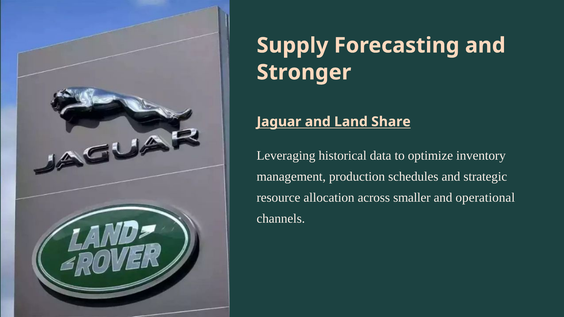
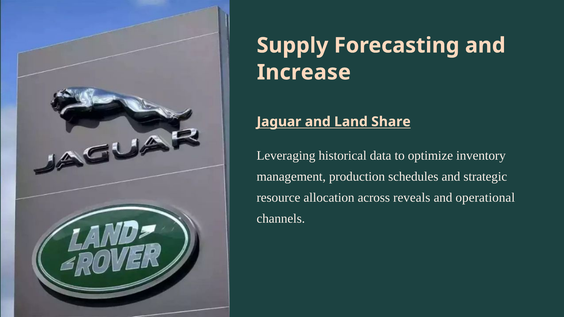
Stronger: Stronger -> Increase
smaller: smaller -> reveals
